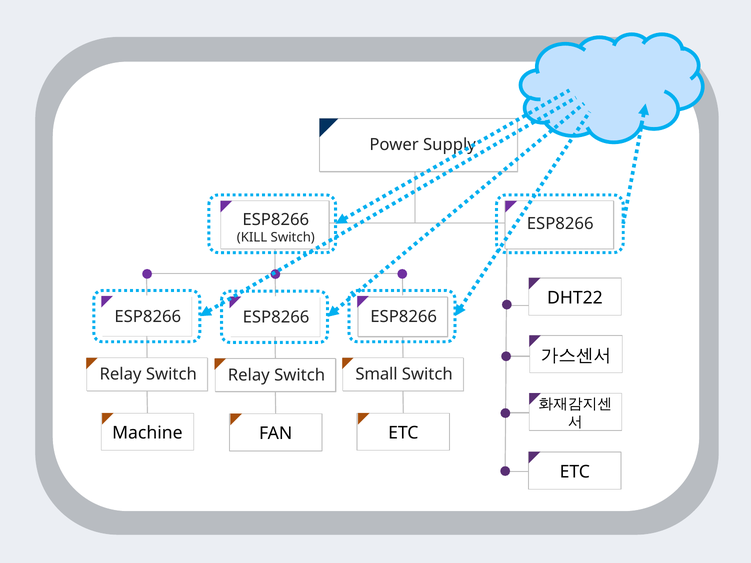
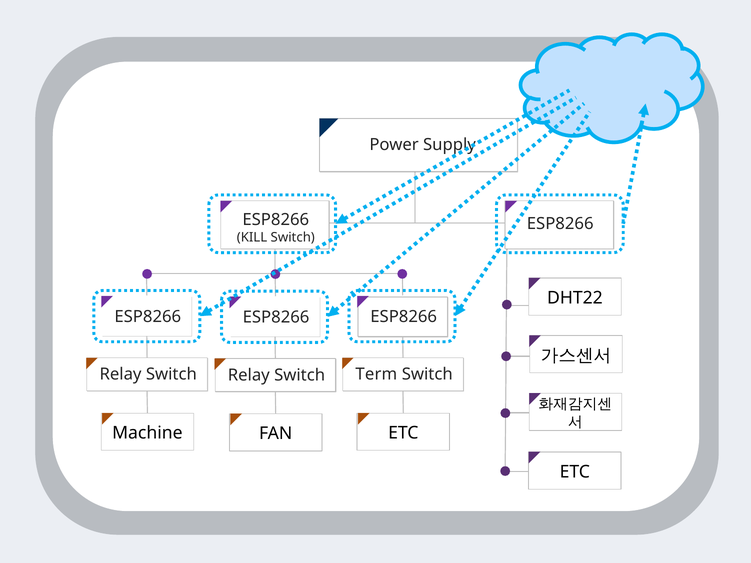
Small: Small -> Term
